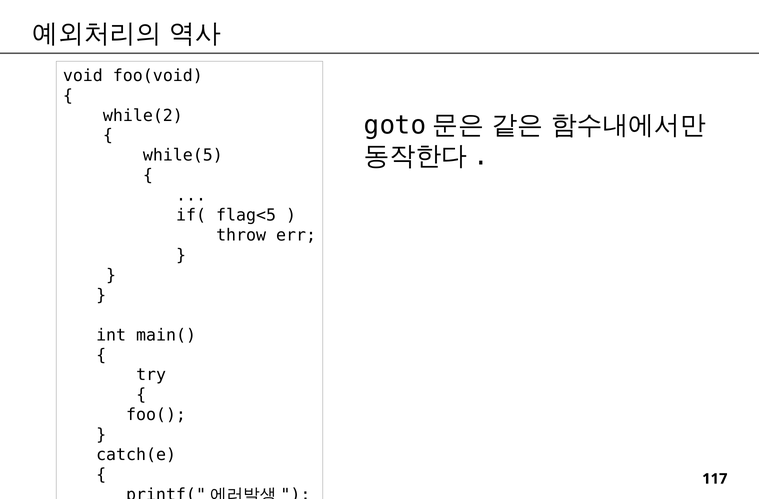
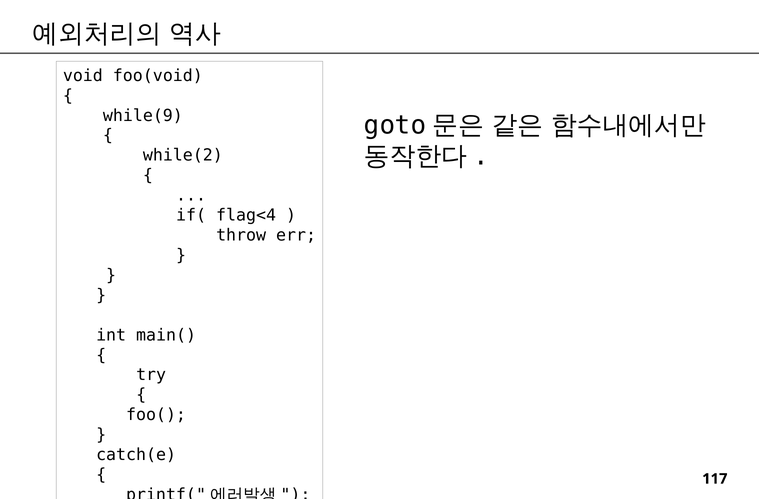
while(2: while(2 -> while(9
while(5: while(5 -> while(2
flag<5: flag<5 -> flag<4
